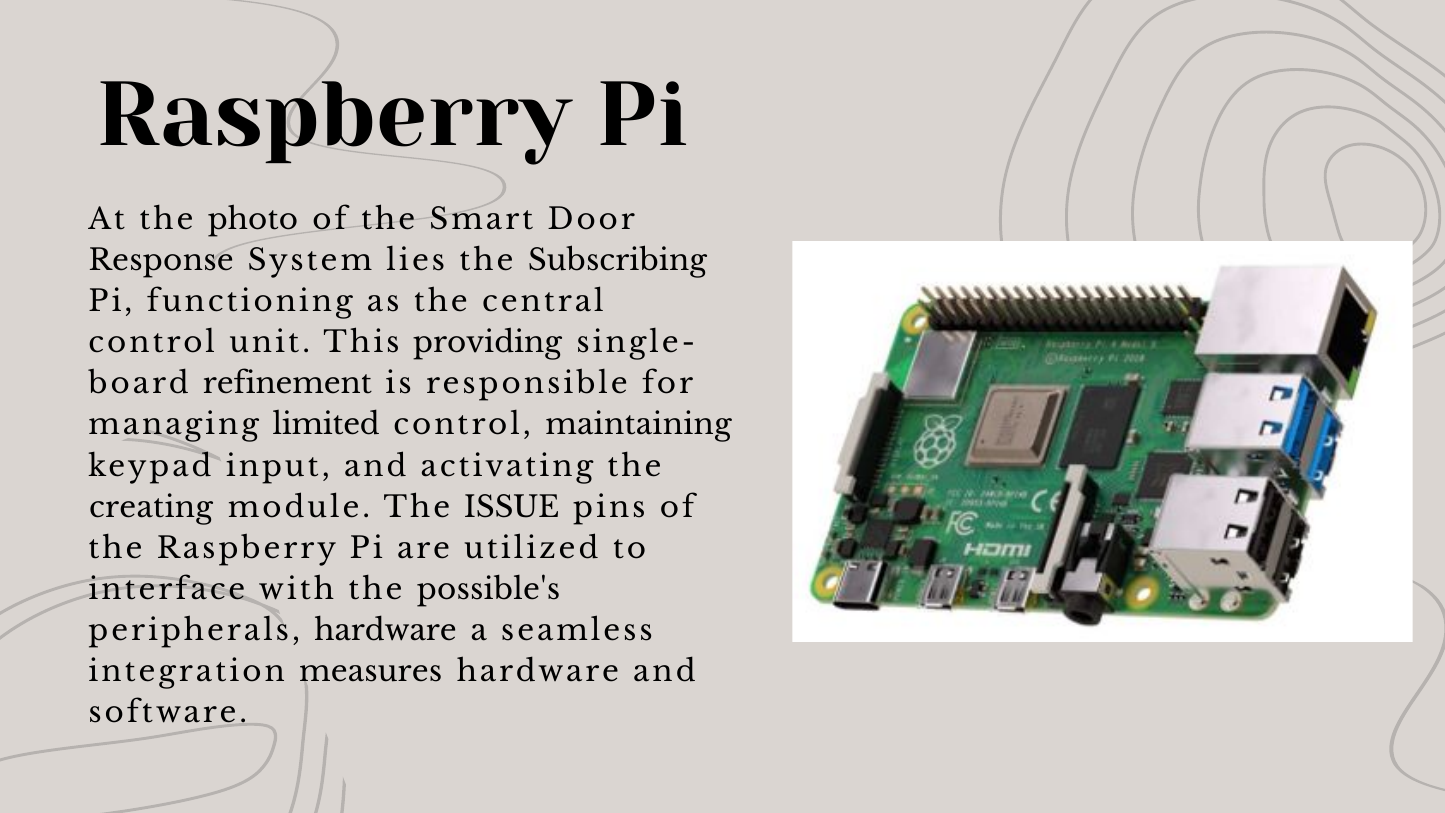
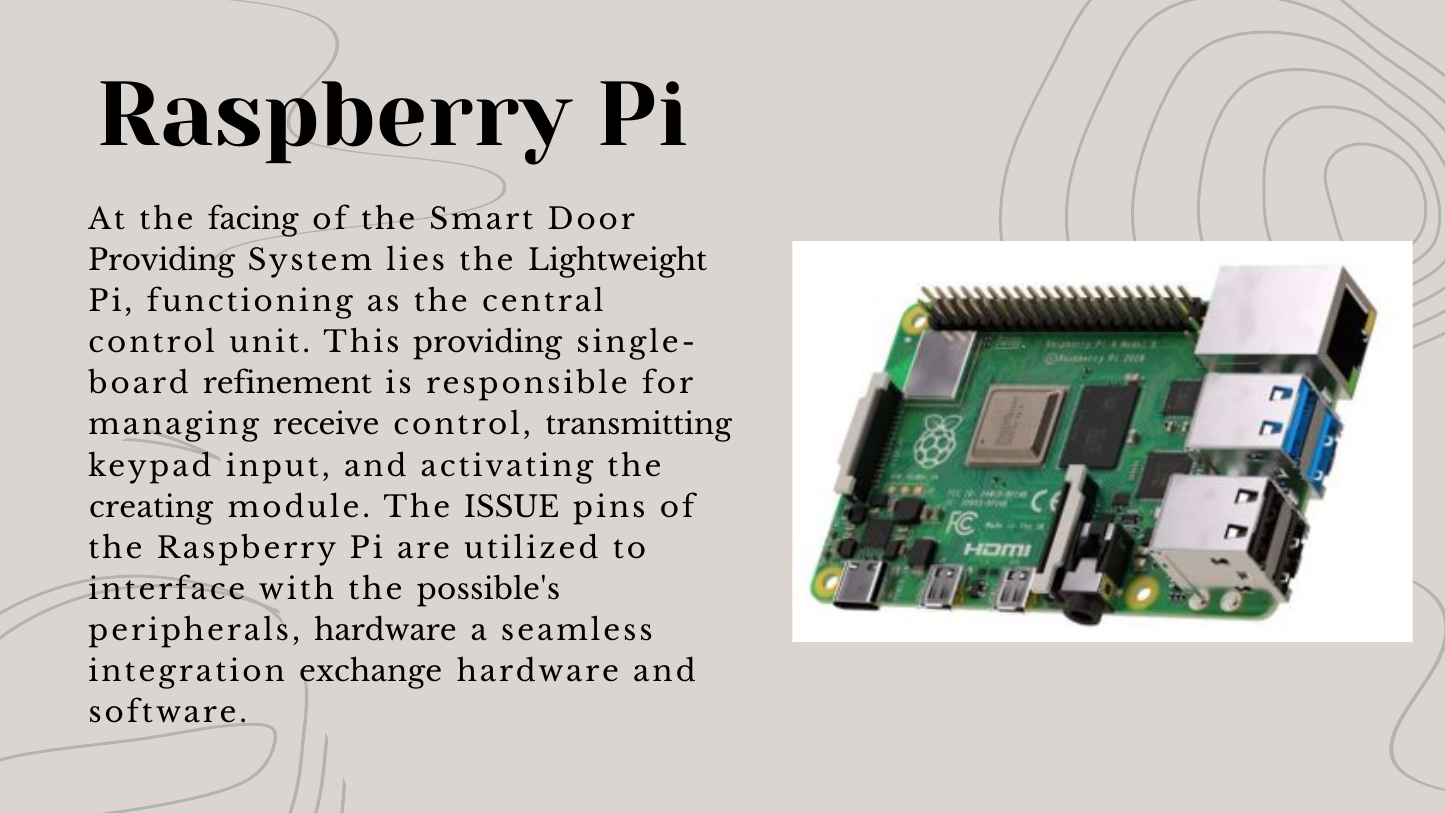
photo: photo -> facing
Response at (161, 261): Response -> Providing
Subscribing: Subscribing -> Lightweight
limited: limited -> receive
maintaining: maintaining -> transmitting
measures: measures -> exchange
